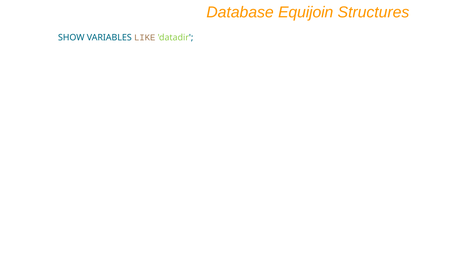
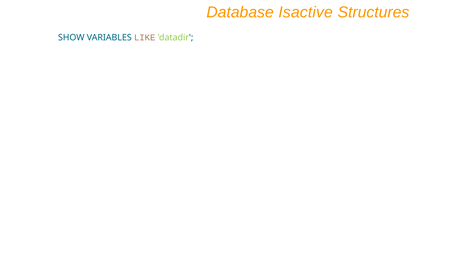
Equijoin: Equijoin -> Isactive
